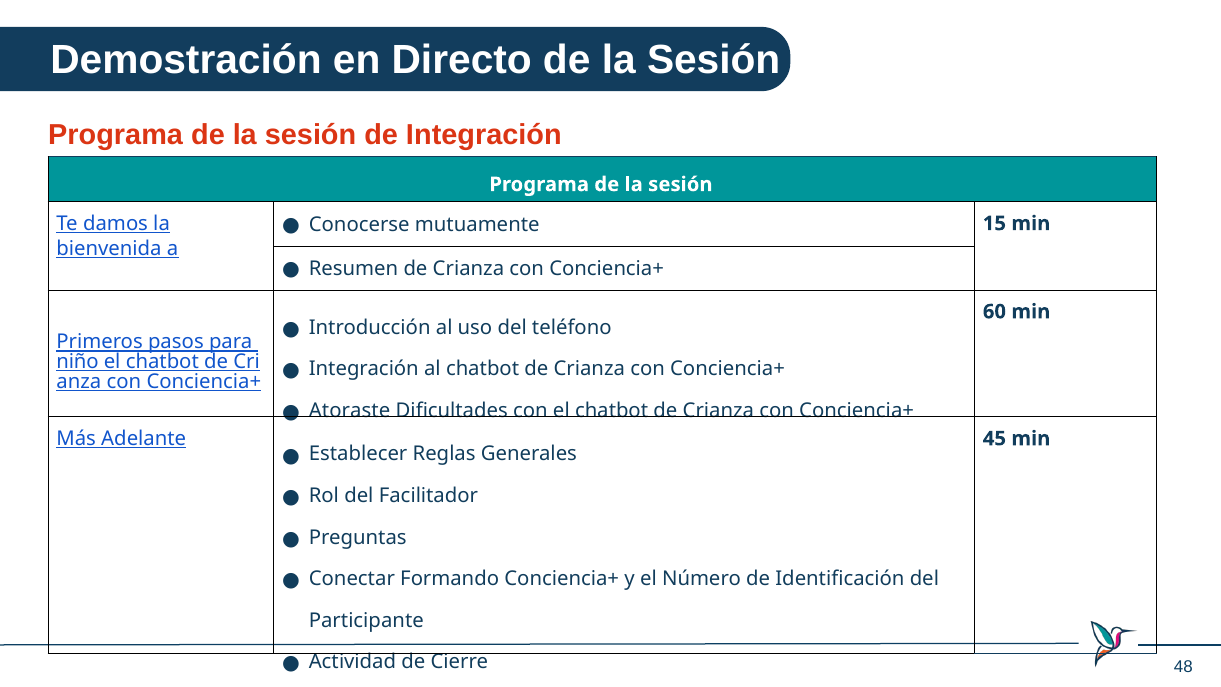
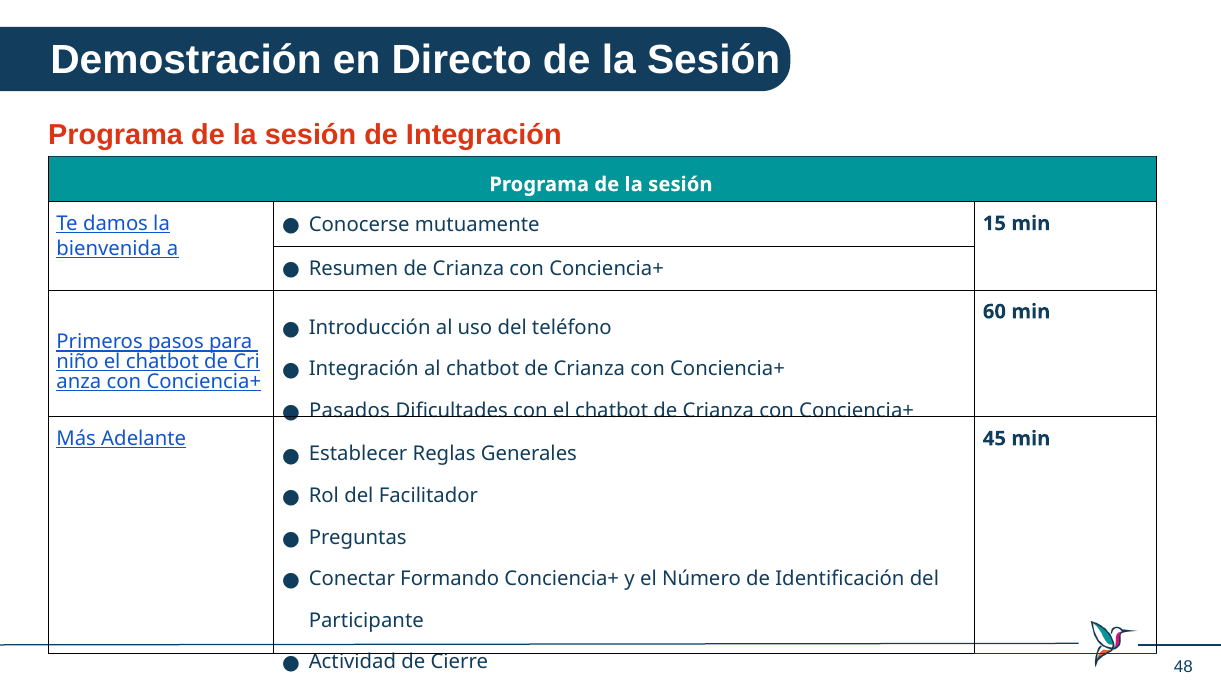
Atoraste: Atoraste -> Pasados
